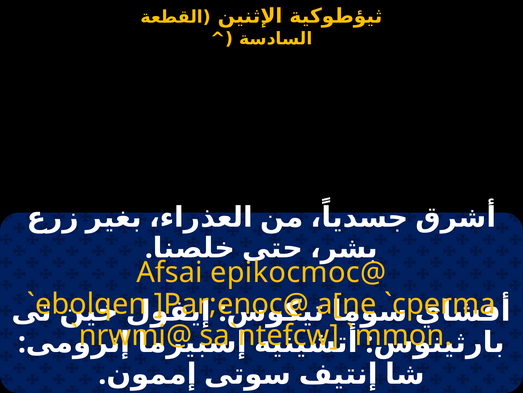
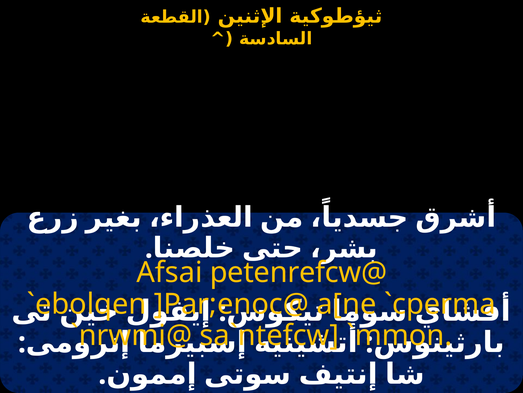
epikocmoc@: epikocmoc@ -> petenrefcw@
